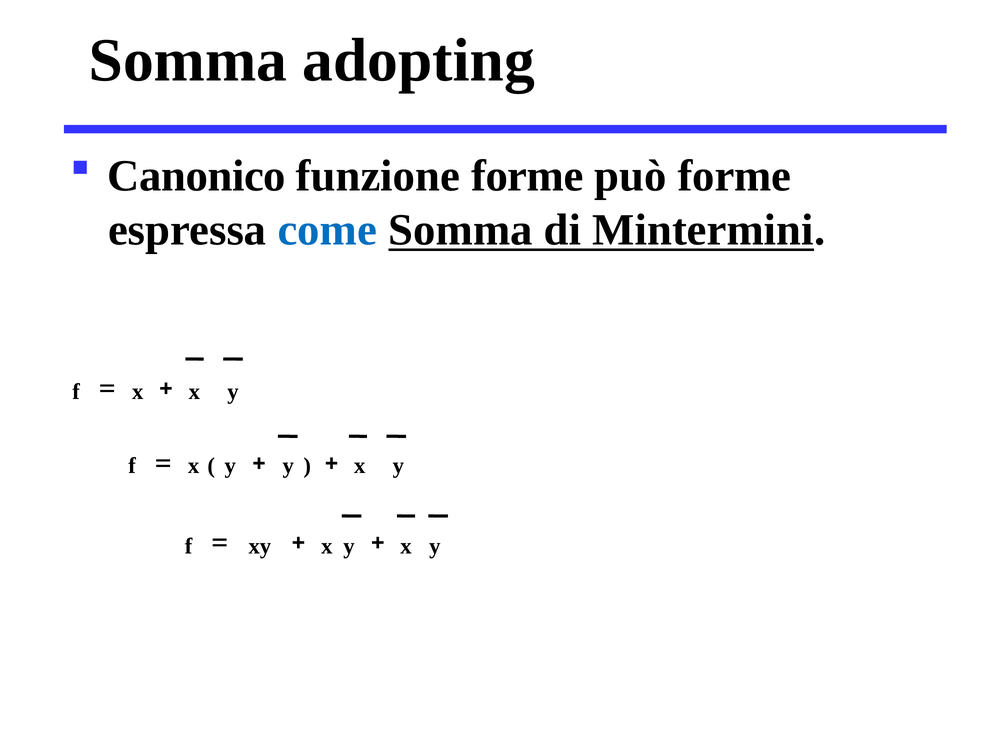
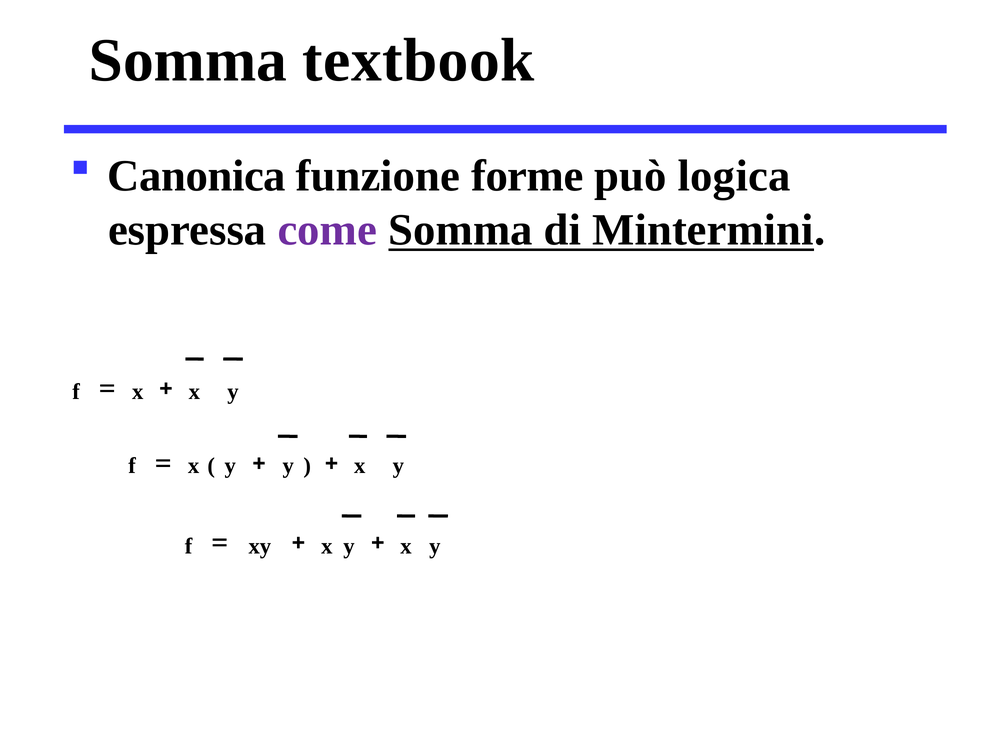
adopting: adopting -> textbook
Canonico: Canonico -> Canonica
può forme: forme -> logica
come colour: blue -> purple
